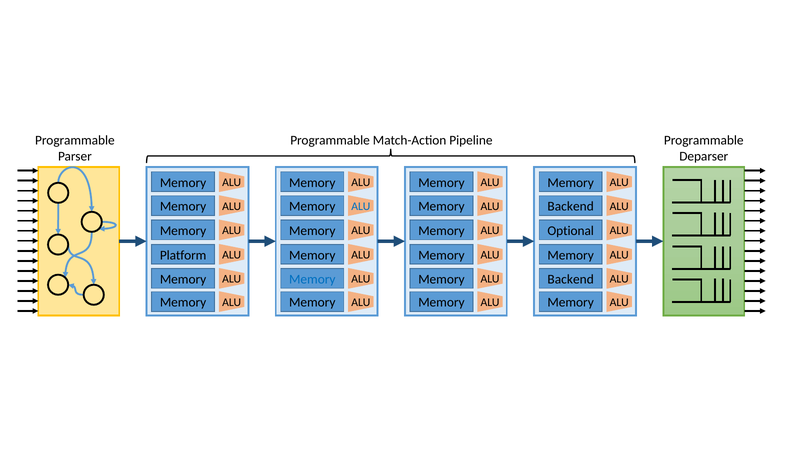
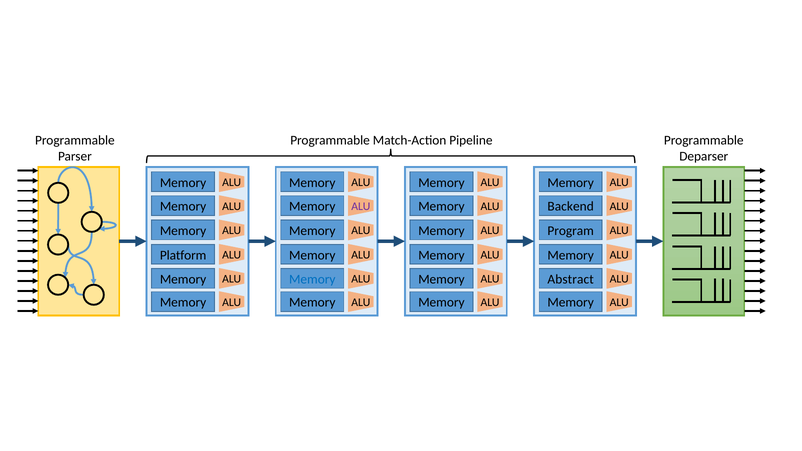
ALU at (361, 206) colour: blue -> purple
Optional: Optional -> Program
Backend at (571, 279): Backend -> Abstract
